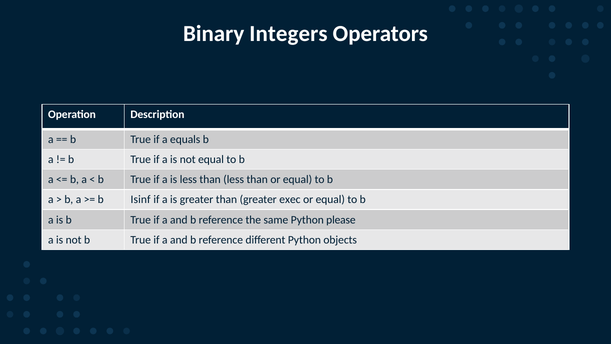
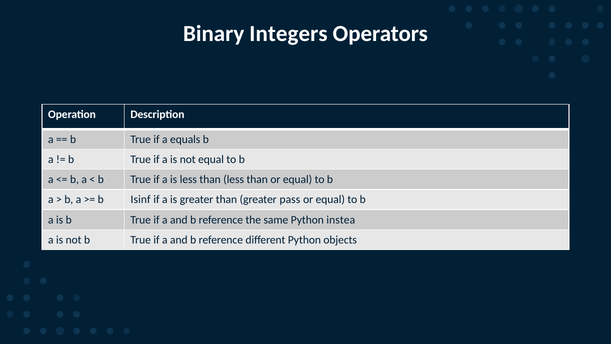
exec: exec -> pass
please: please -> instea
